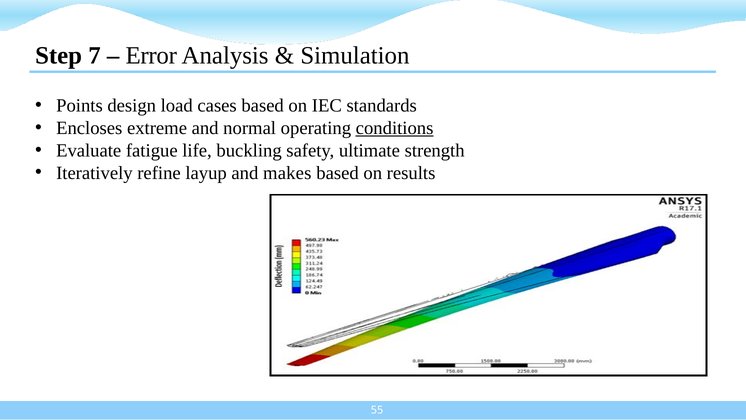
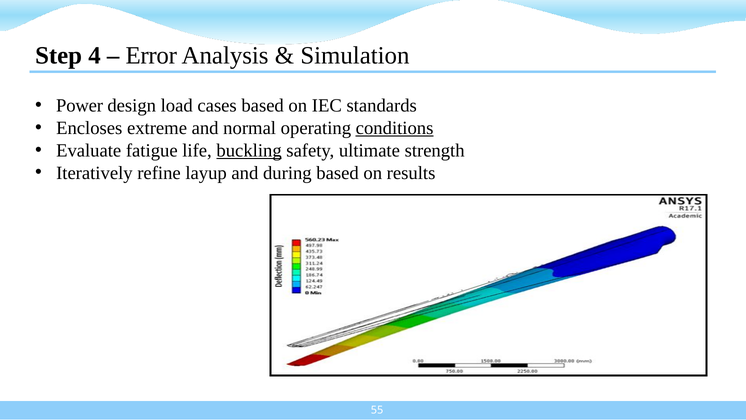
7: 7 -> 4
Points: Points -> Power
buckling underline: none -> present
makes: makes -> during
